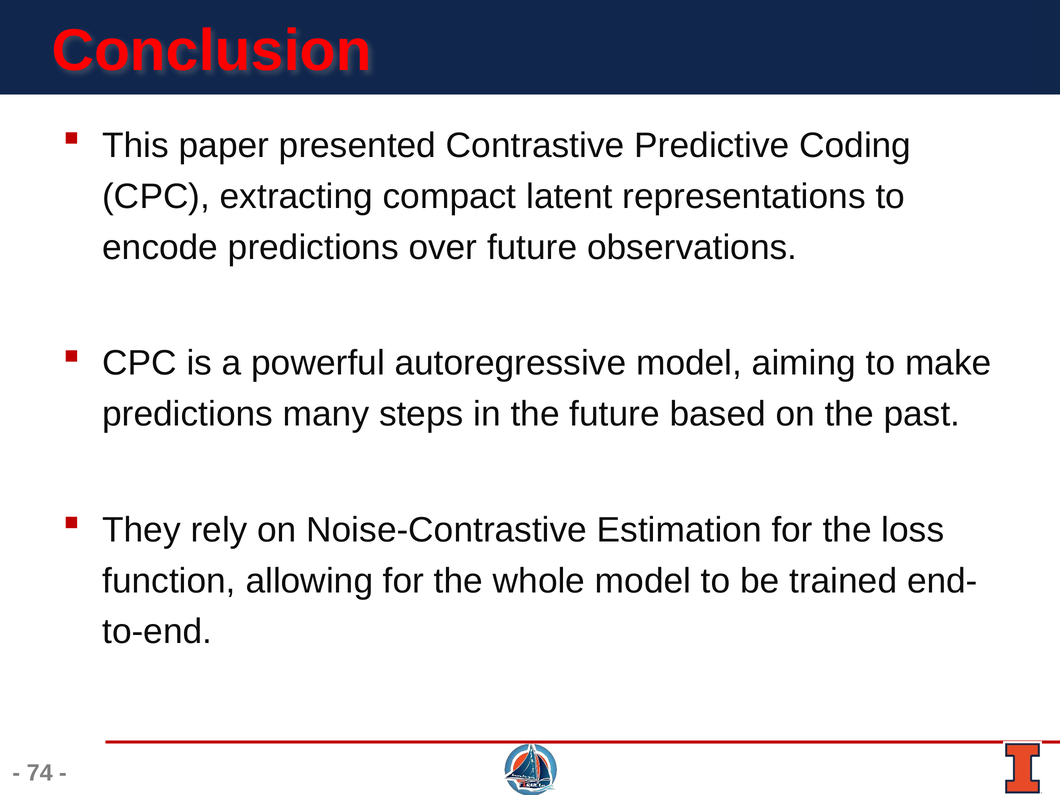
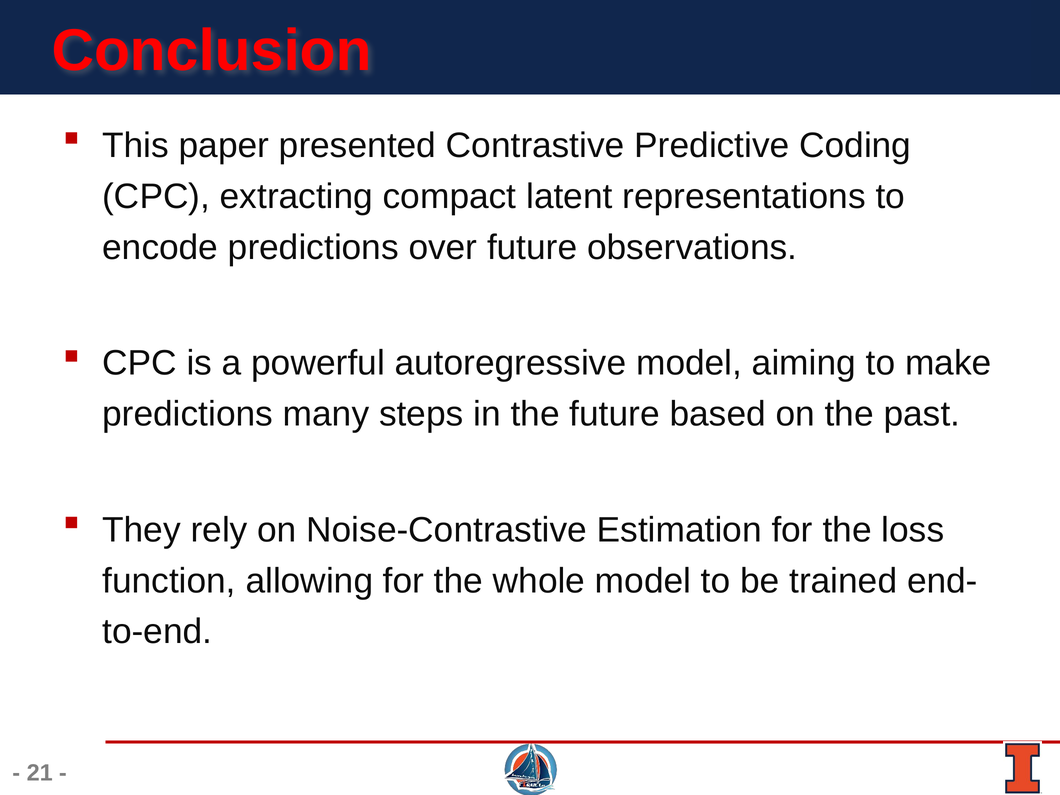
74: 74 -> 21
